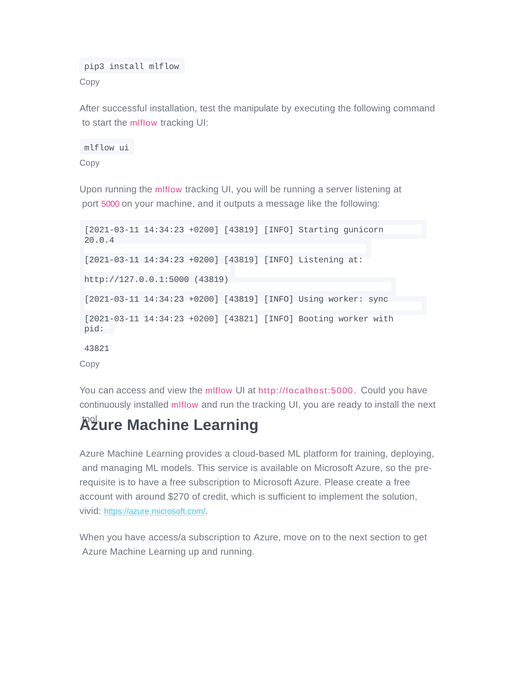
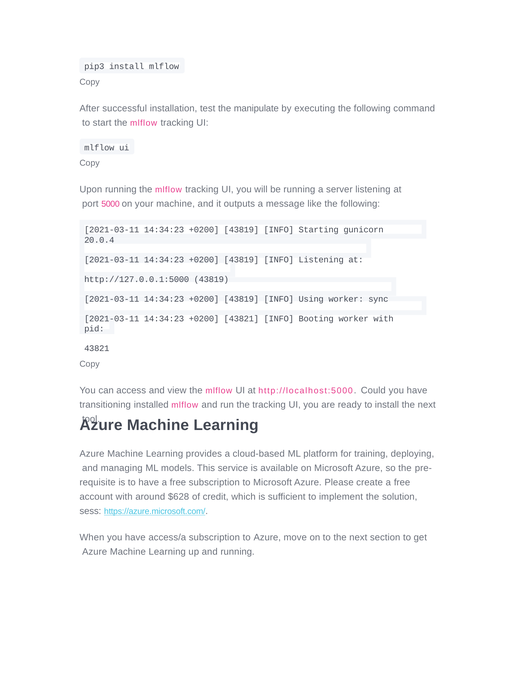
continuously: continuously -> transitioning
$270: $270 -> $628
vivid: vivid -> sess
